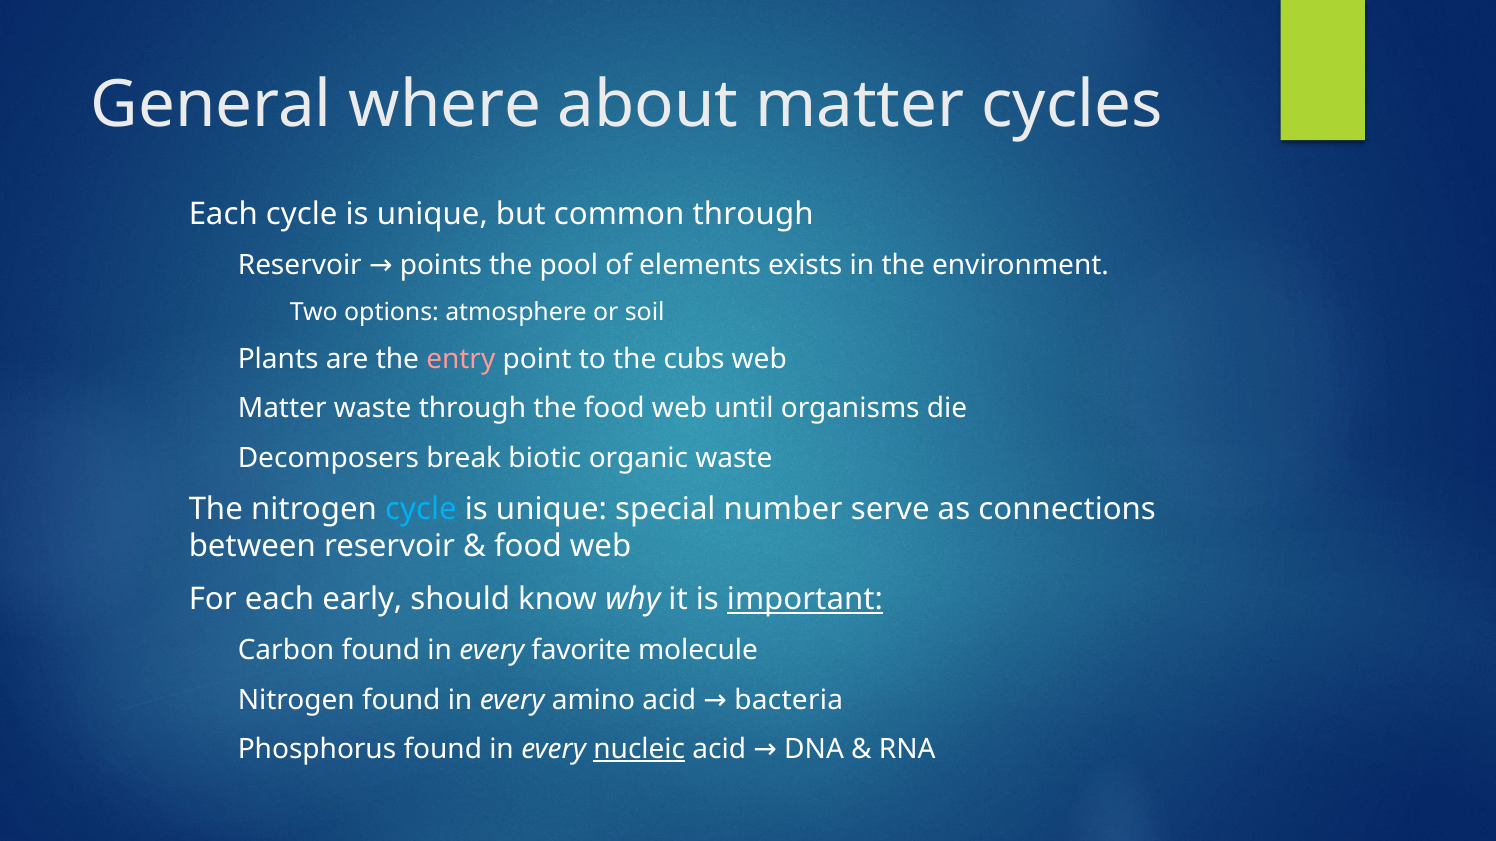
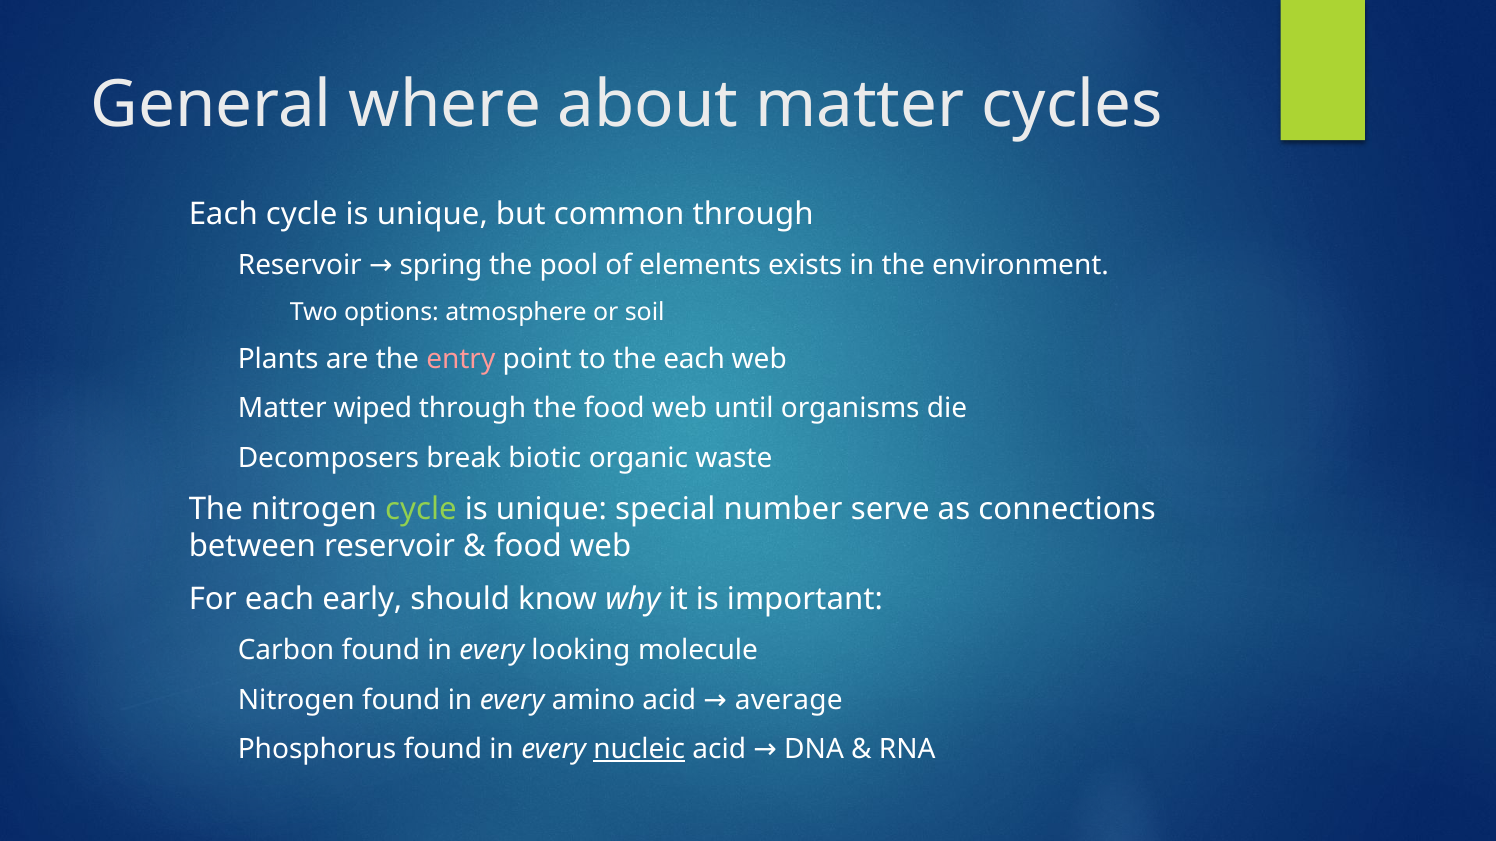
points: points -> spring
the cubs: cubs -> each
waste at (373, 409): waste -> wiped
cycle at (421, 510) colour: light blue -> light green
important underline: present -> none
favorite: favorite -> looking
bacteria: bacteria -> average
